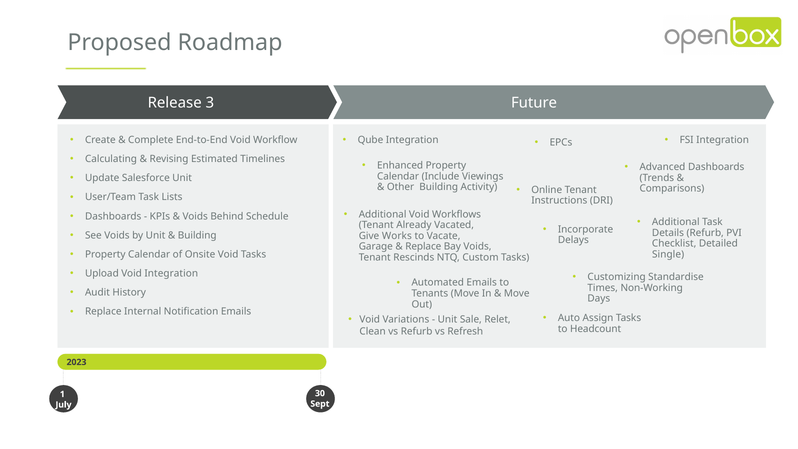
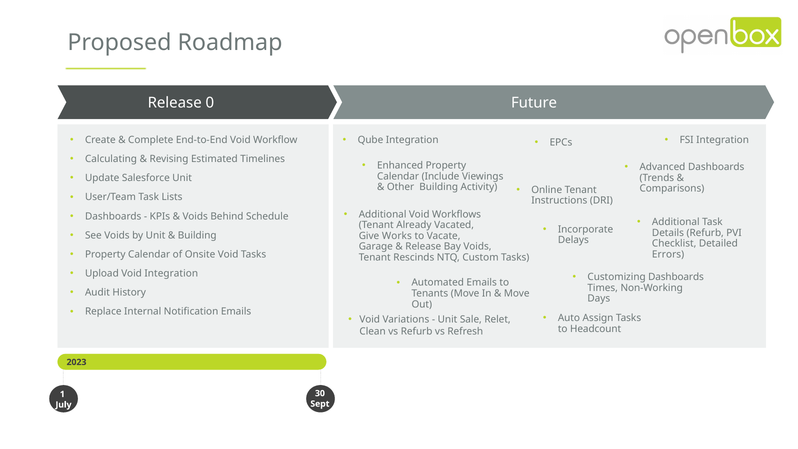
3: 3 -> 0
Replace at (423, 247): Replace -> Release
Single: Single -> Errors
Customizing Standardise: Standardise -> Dashboards
